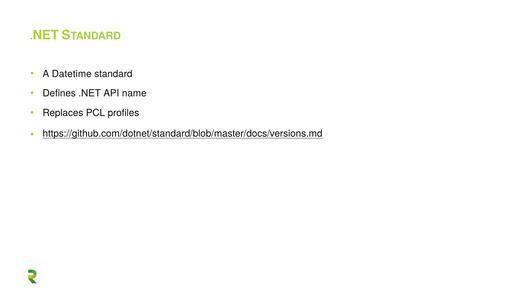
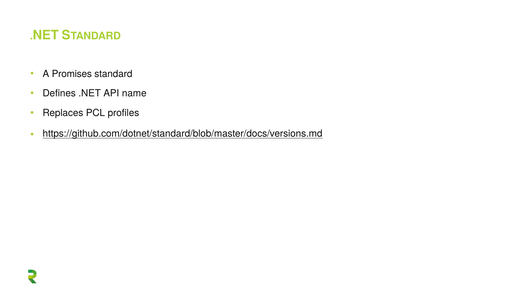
Datetime: Datetime -> Promises
